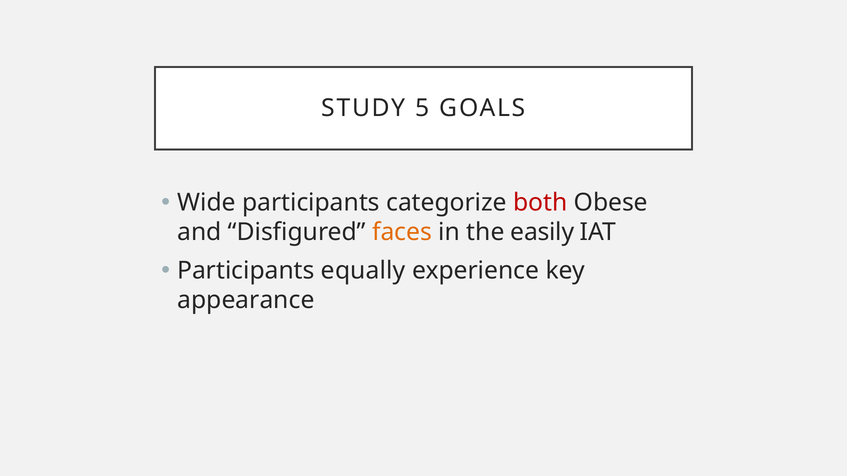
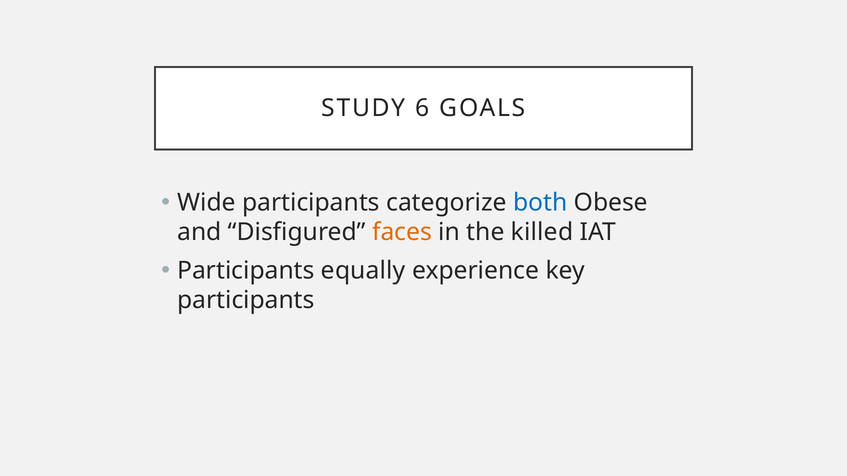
5: 5 -> 6
both colour: red -> blue
easily: easily -> killed
appearance at (246, 301): appearance -> participants
